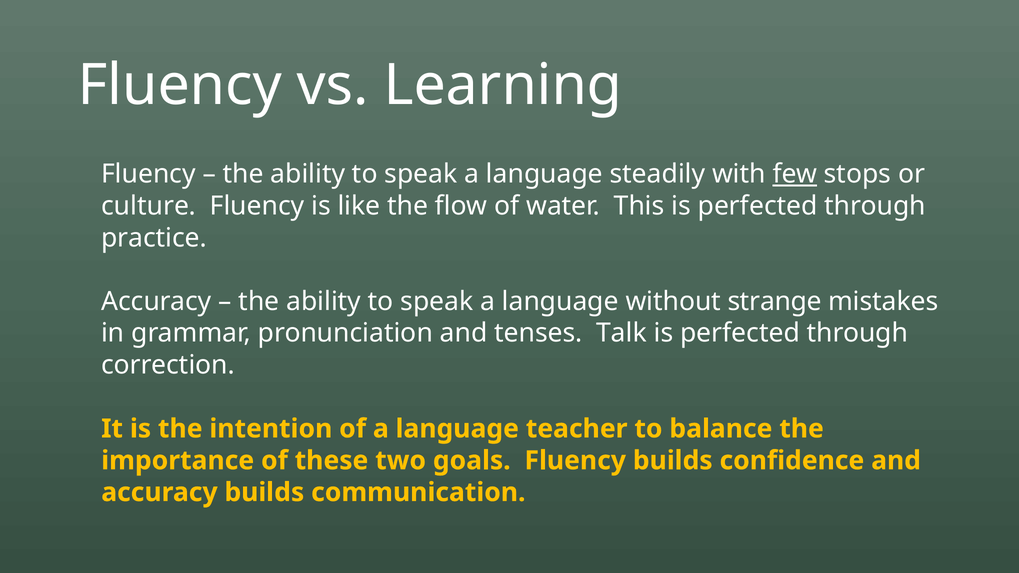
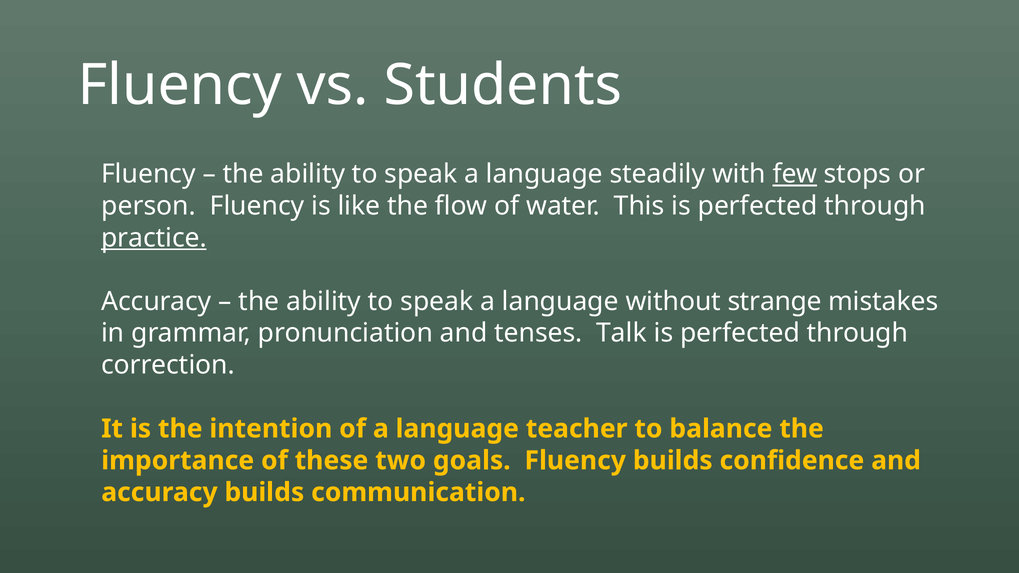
Learning: Learning -> Students
culture: culture -> person
practice underline: none -> present
